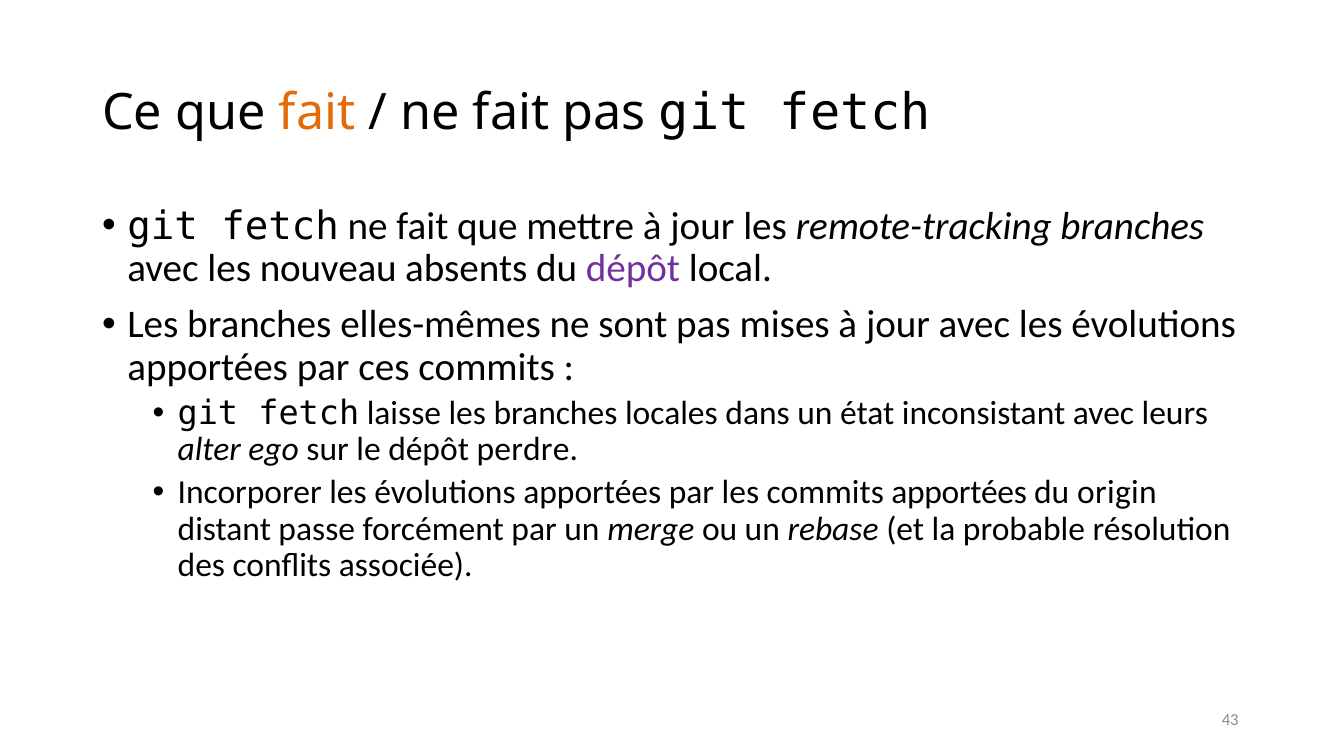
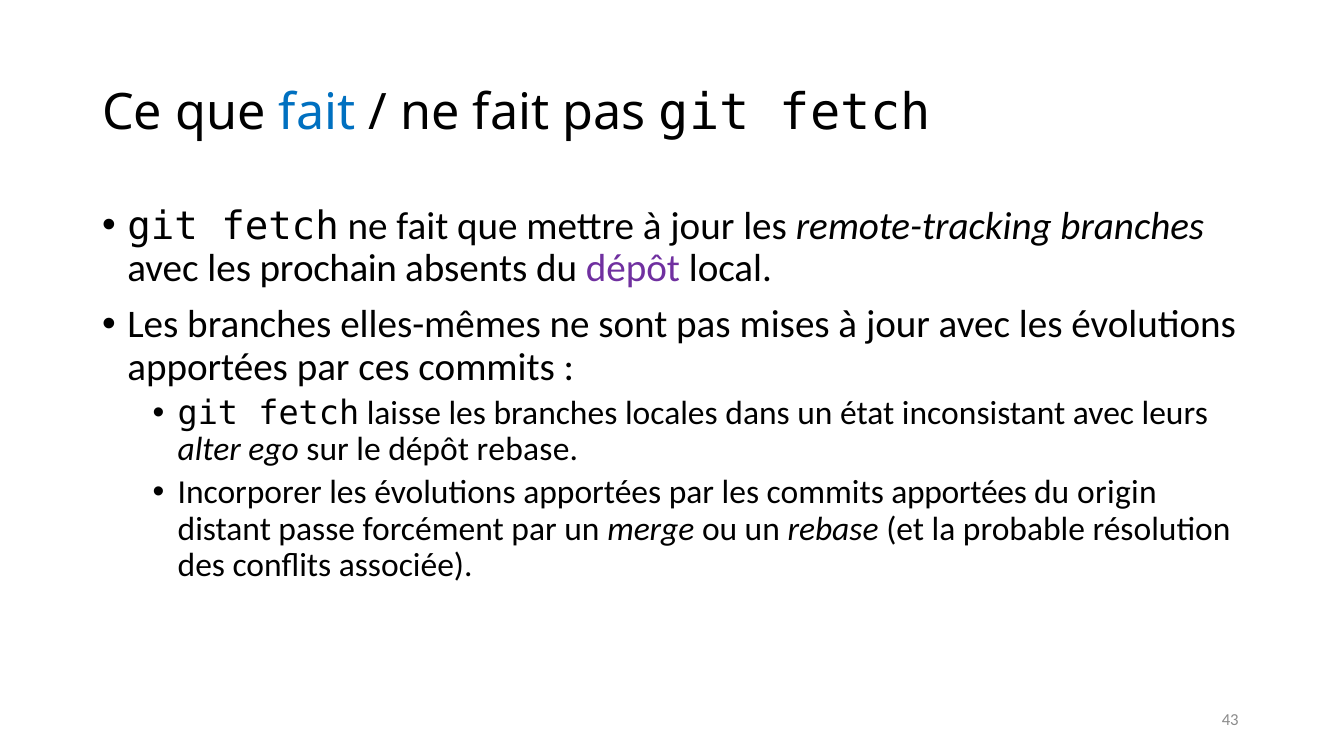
fait at (317, 113) colour: orange -> blue
nouveau: nouveau -> prochain
dépôt perdre: perdre -> rebase
